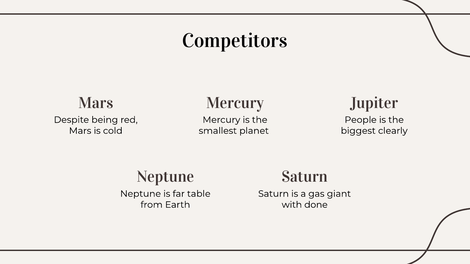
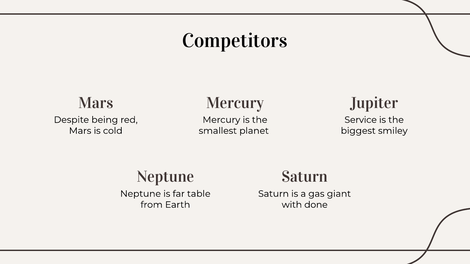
People: People -> Service
clearly: clearly -> smiley
